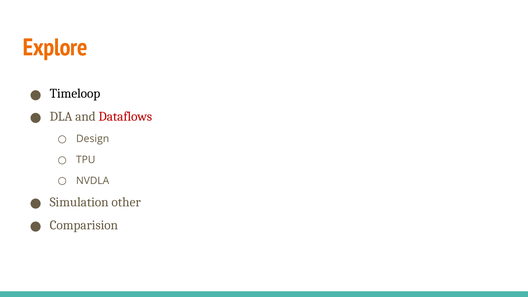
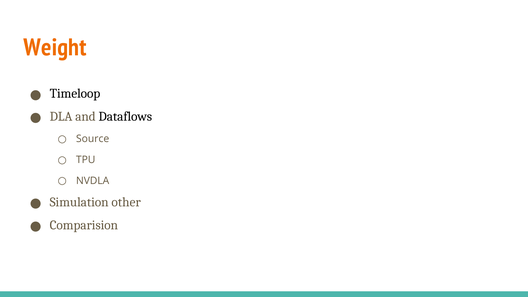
Explore: Explore -> Weight
Dataflows colour: red -> black
Design: Design -> Source
